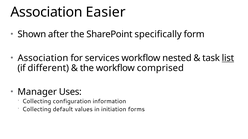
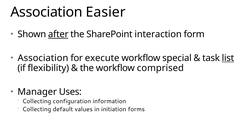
after underline: none -> present
specifically: specifically -> interaction
services: services -> execute
nested: nested -> special
different: different -> flexibility
